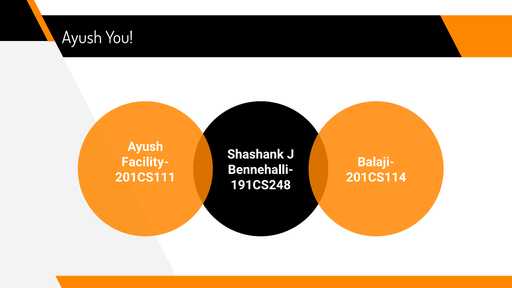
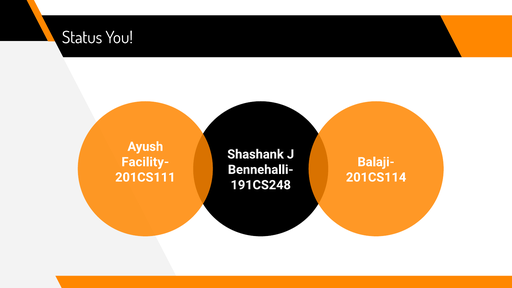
Ayush at (82, 38): Ayush -> Status
